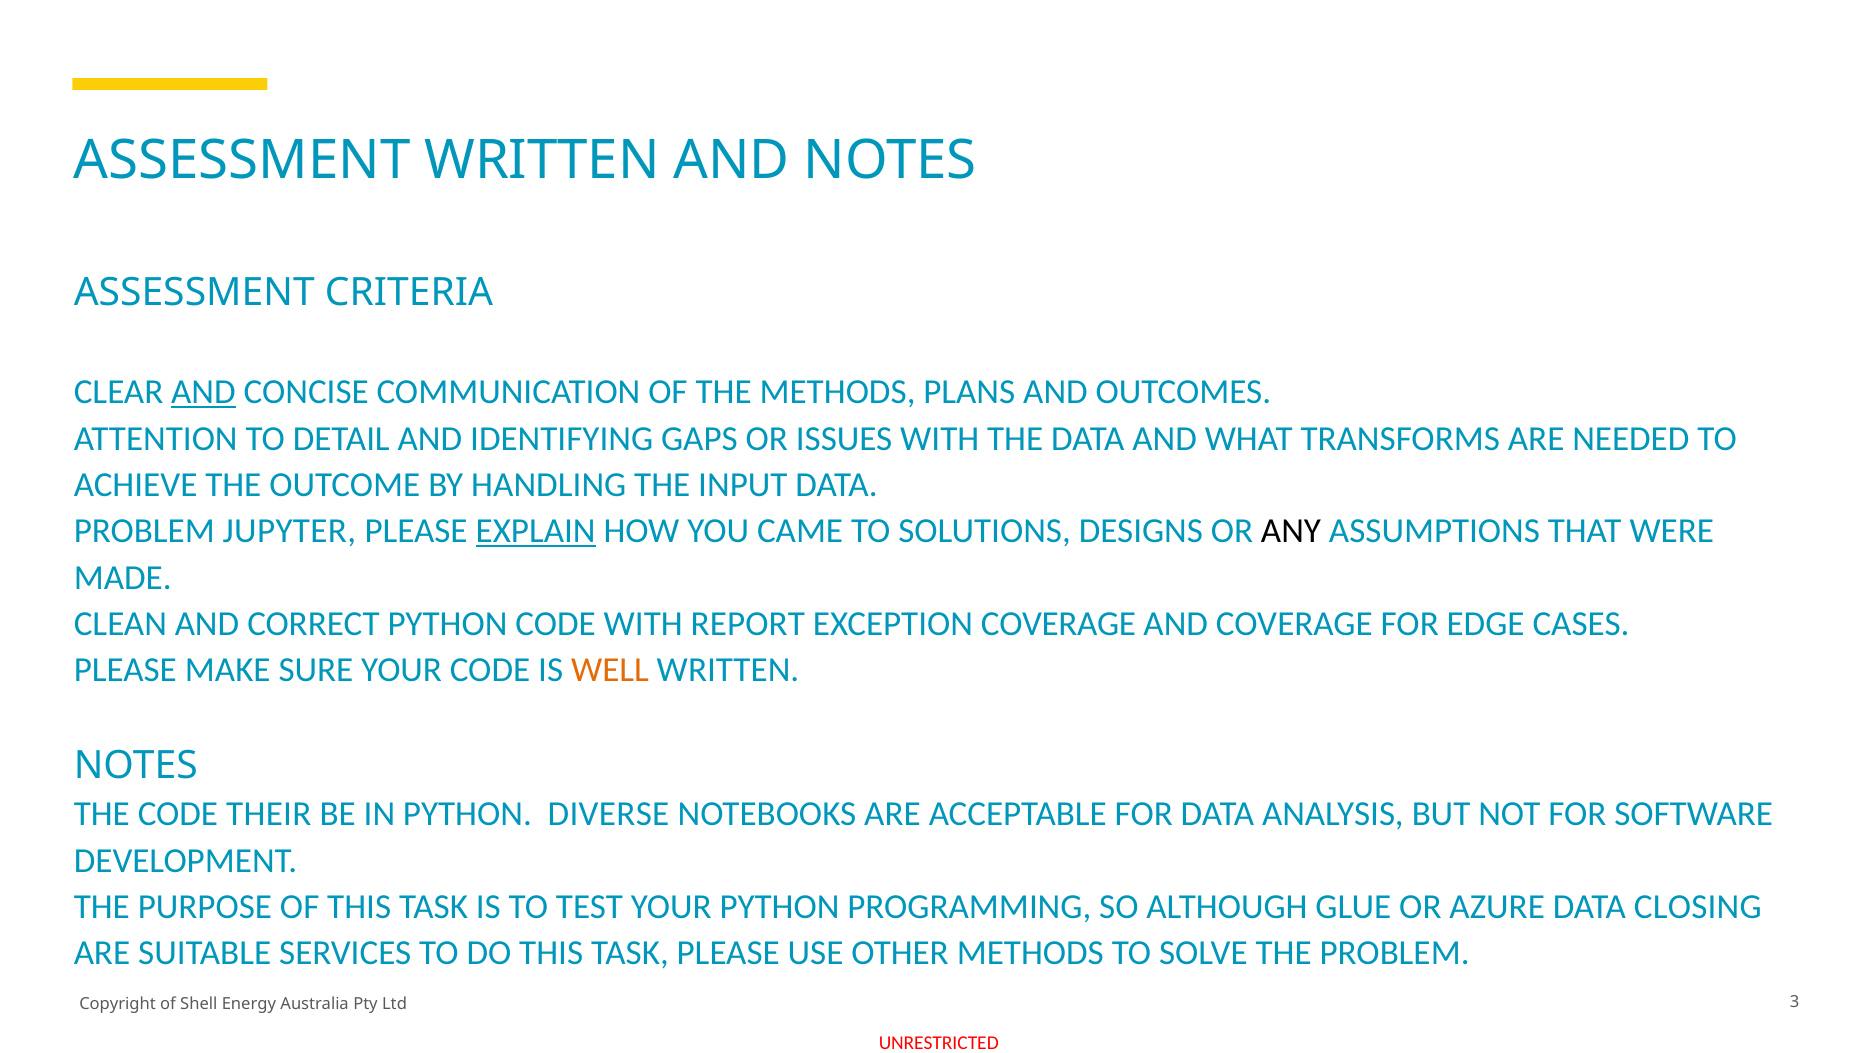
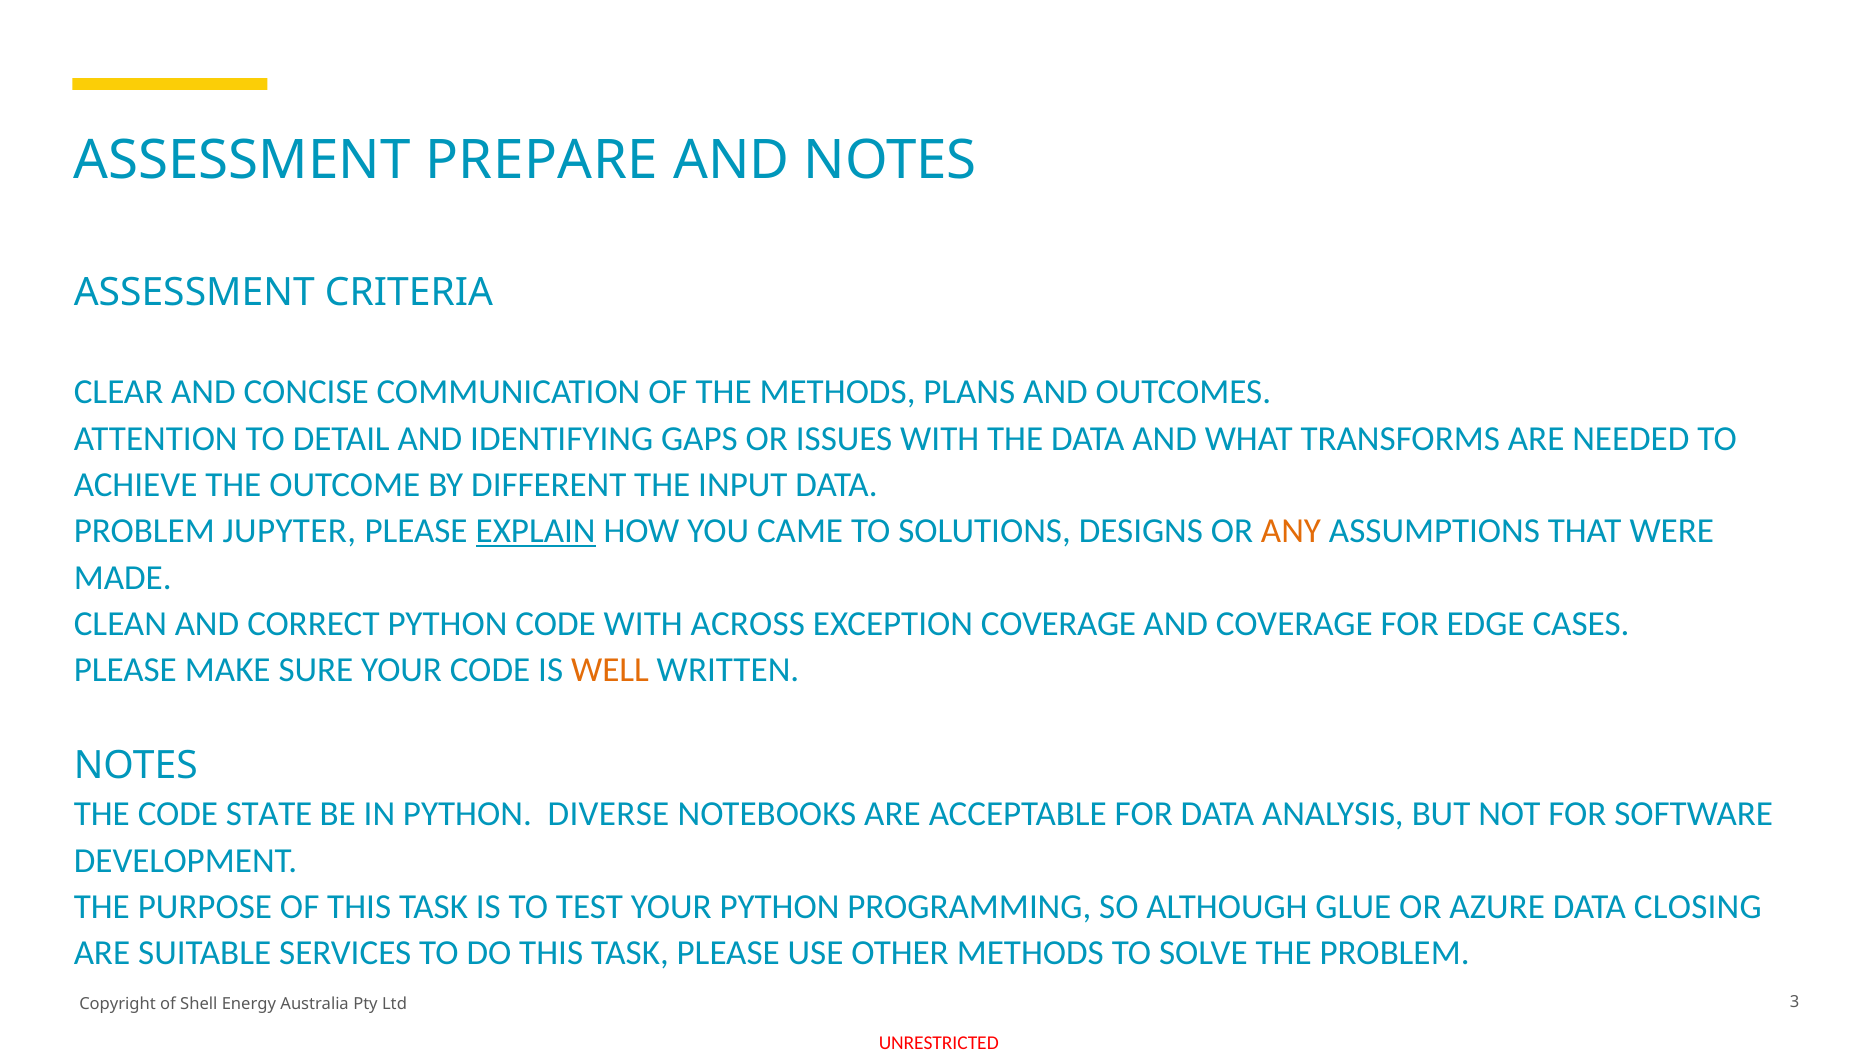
ASSESSMENT WRITTEN: WRITTEN -> PREPARE
AND at (203, 392) underline: present -> none
HANDLING: HANDLING -> DIFFERENT
ANY colour: black -> orange
REPORT: REPORT -> ACROSS
THEIR: THEIR -> STATE
